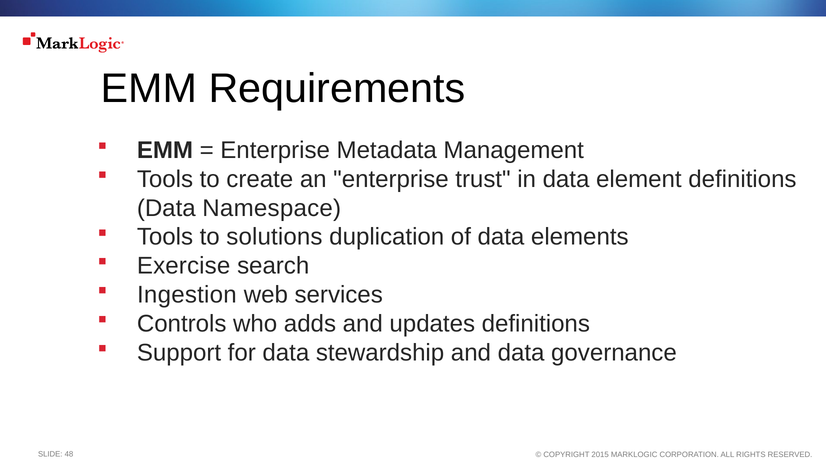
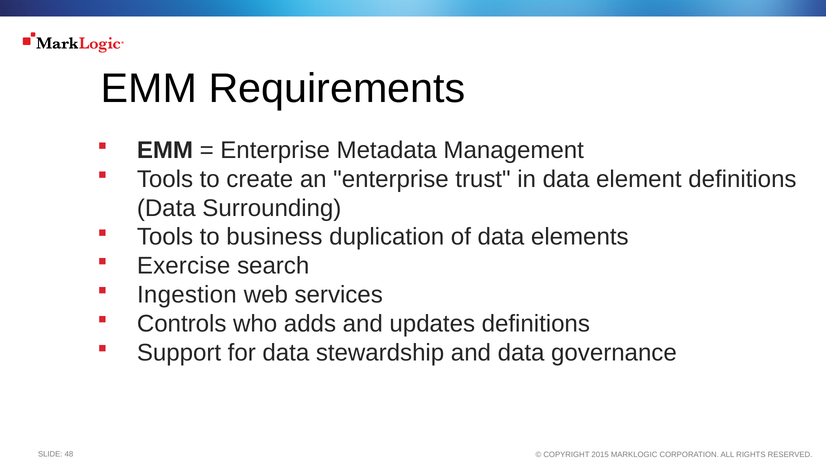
Namespace: Namespace -> Surrounding
solutions: solutions -> business
